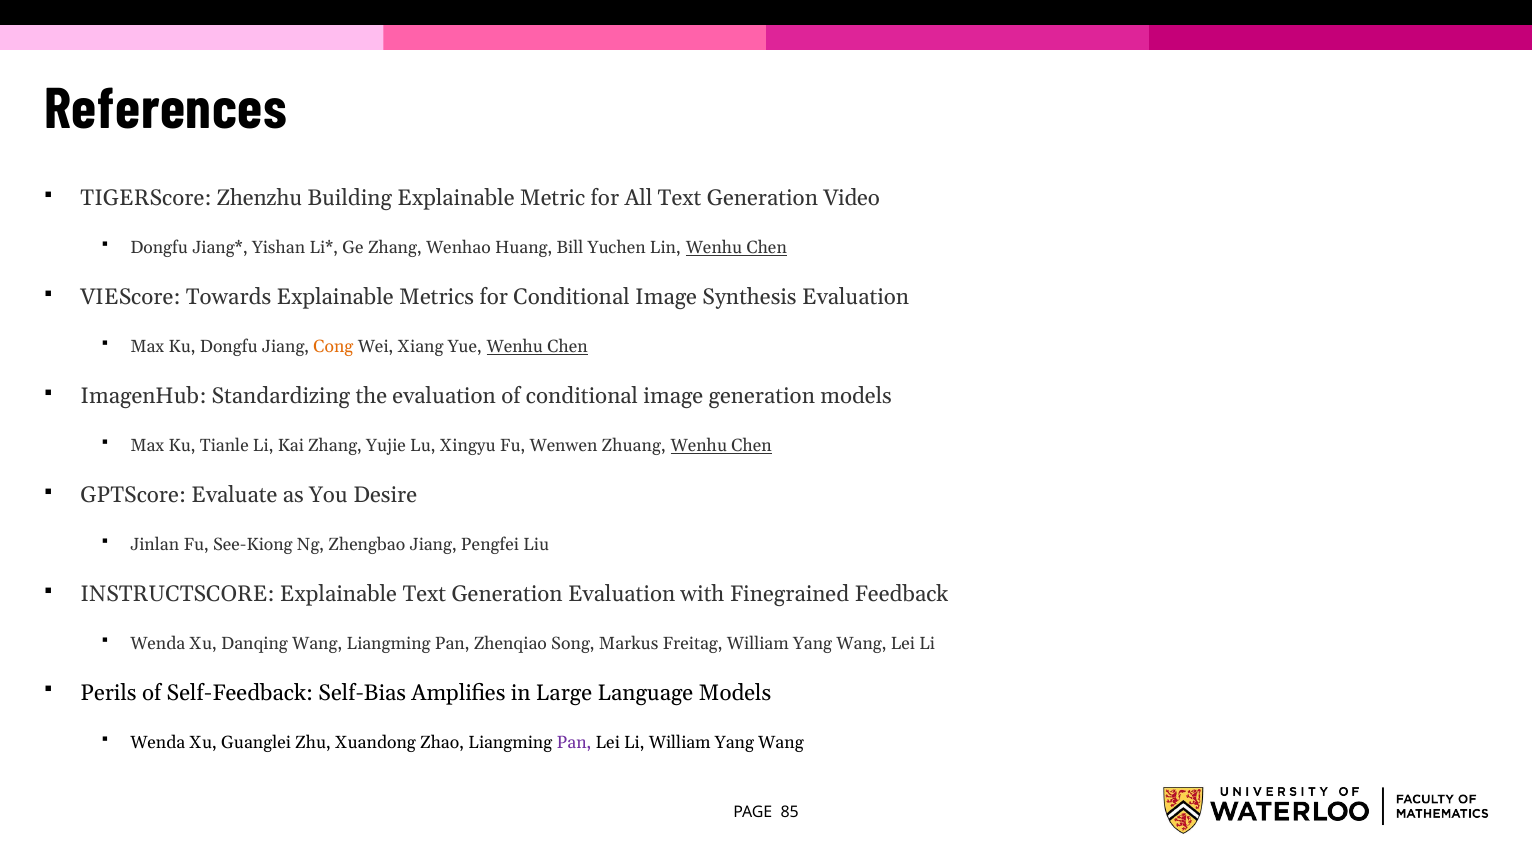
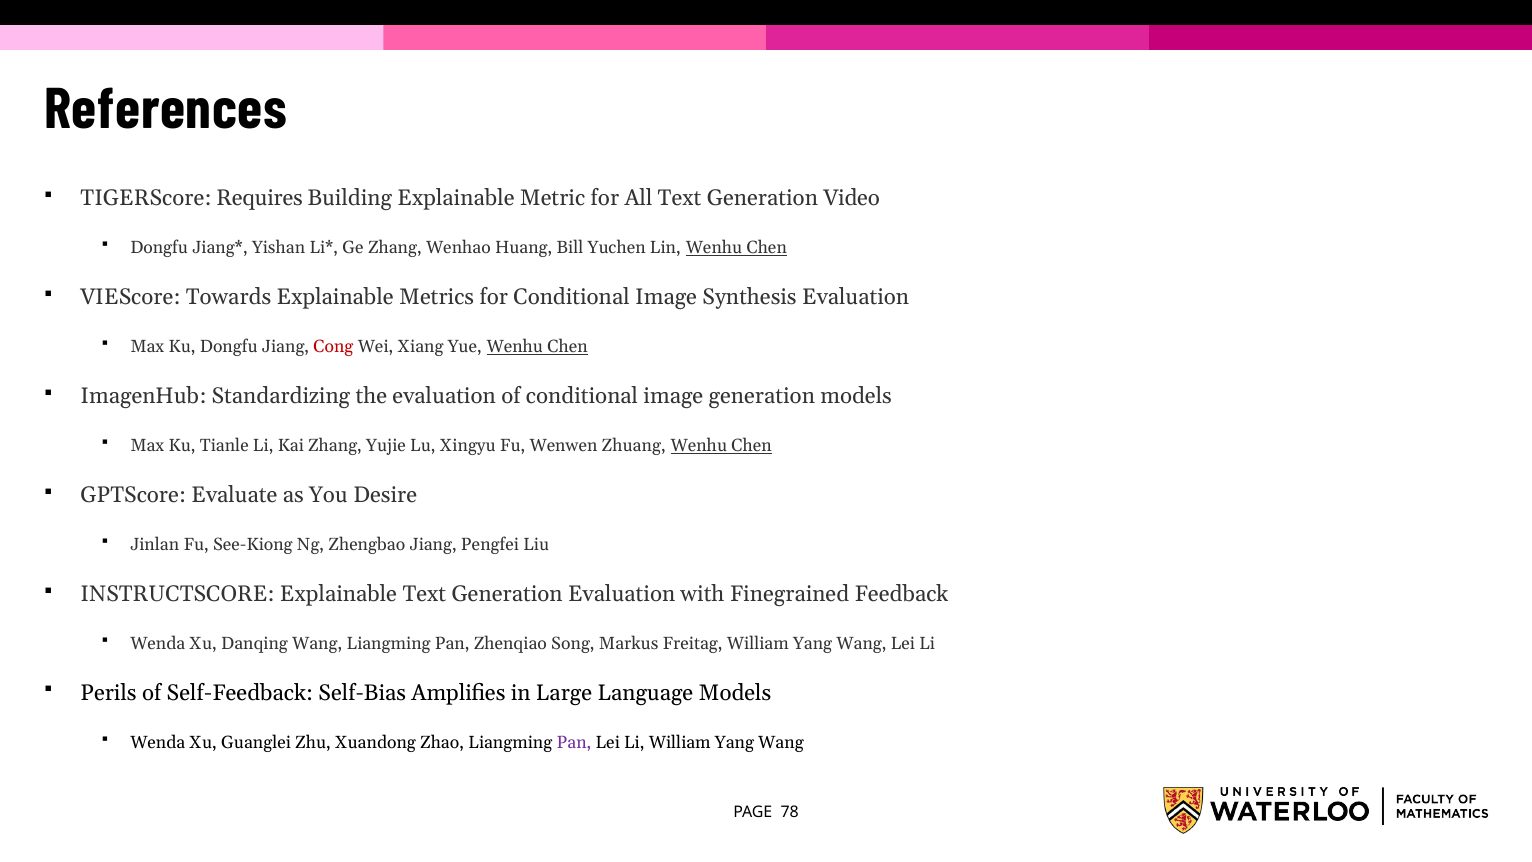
Zhenzhu: Zhenzhu -> Requires
Cong colour: orange -> red
85: 85 -> 78
